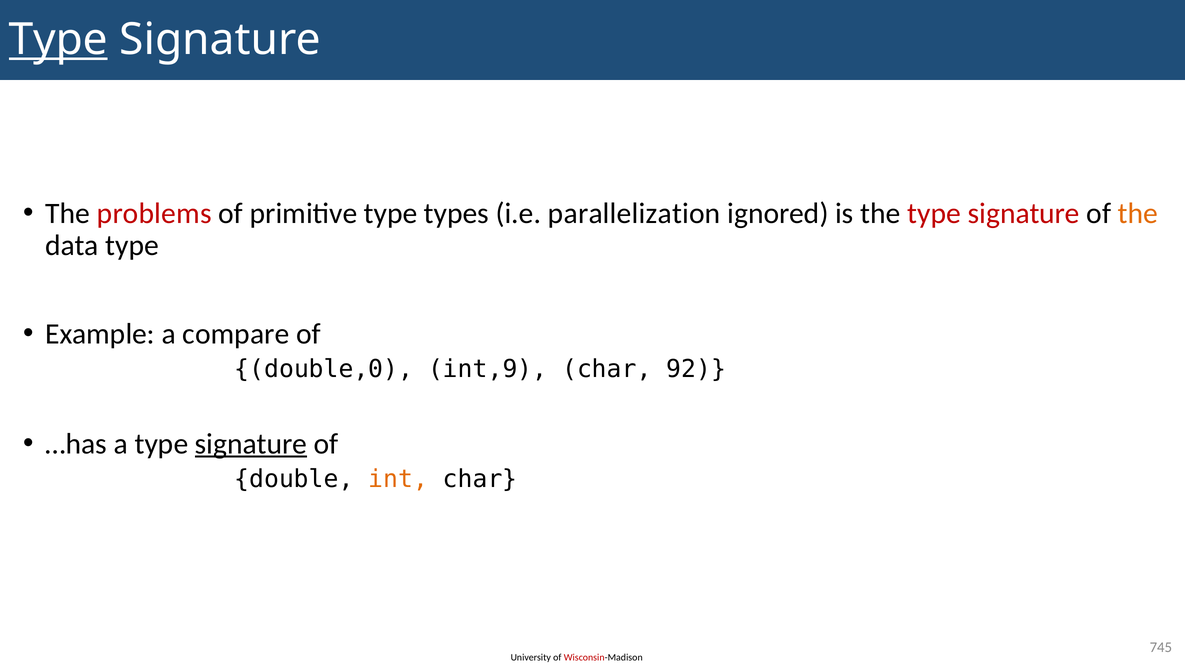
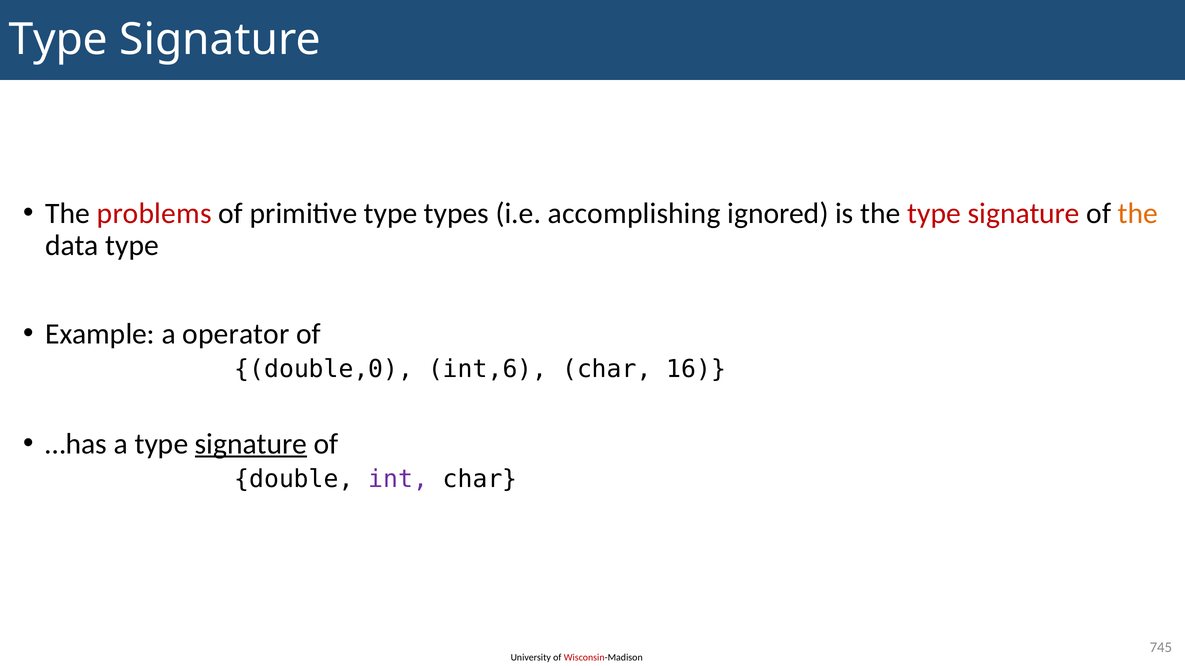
Type at (58, 40) underline: present -> none
parallelization: parallelization -> accomplishing
compare: compare -> operator
int,9: int,9 -> int,6
92: 92 -> 16
int colour: orange -> purple
